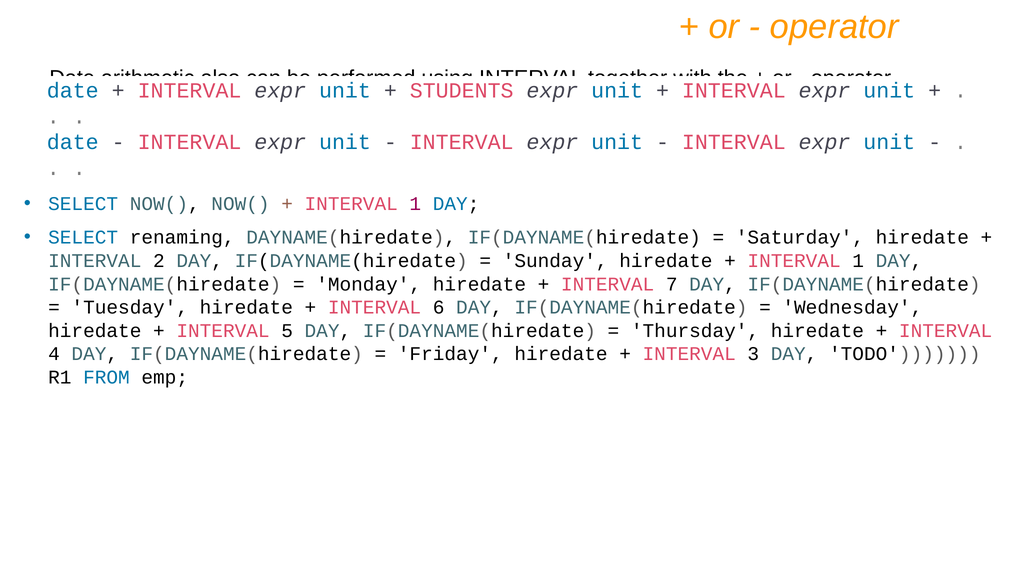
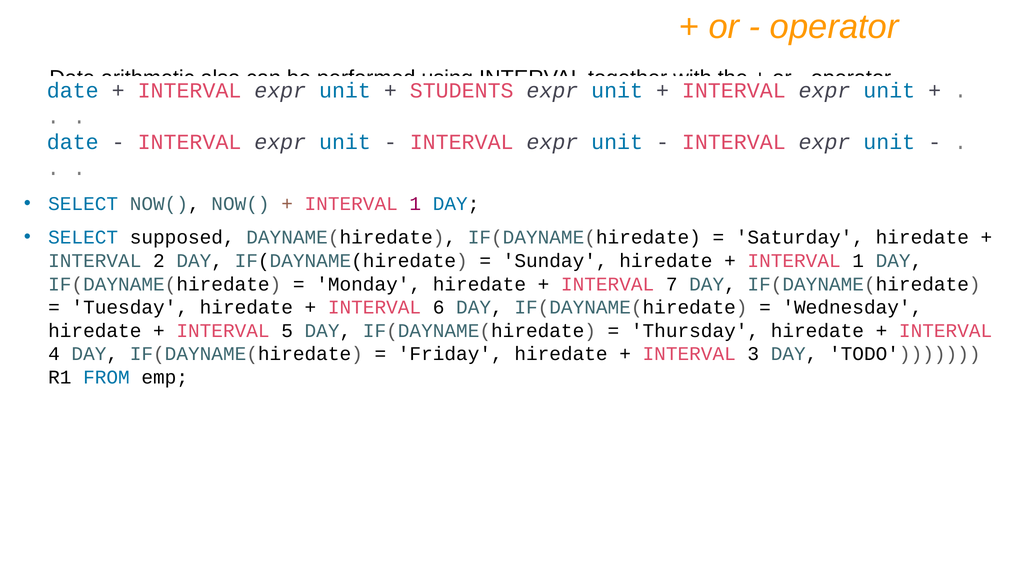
renaming: renaming -> supposed
